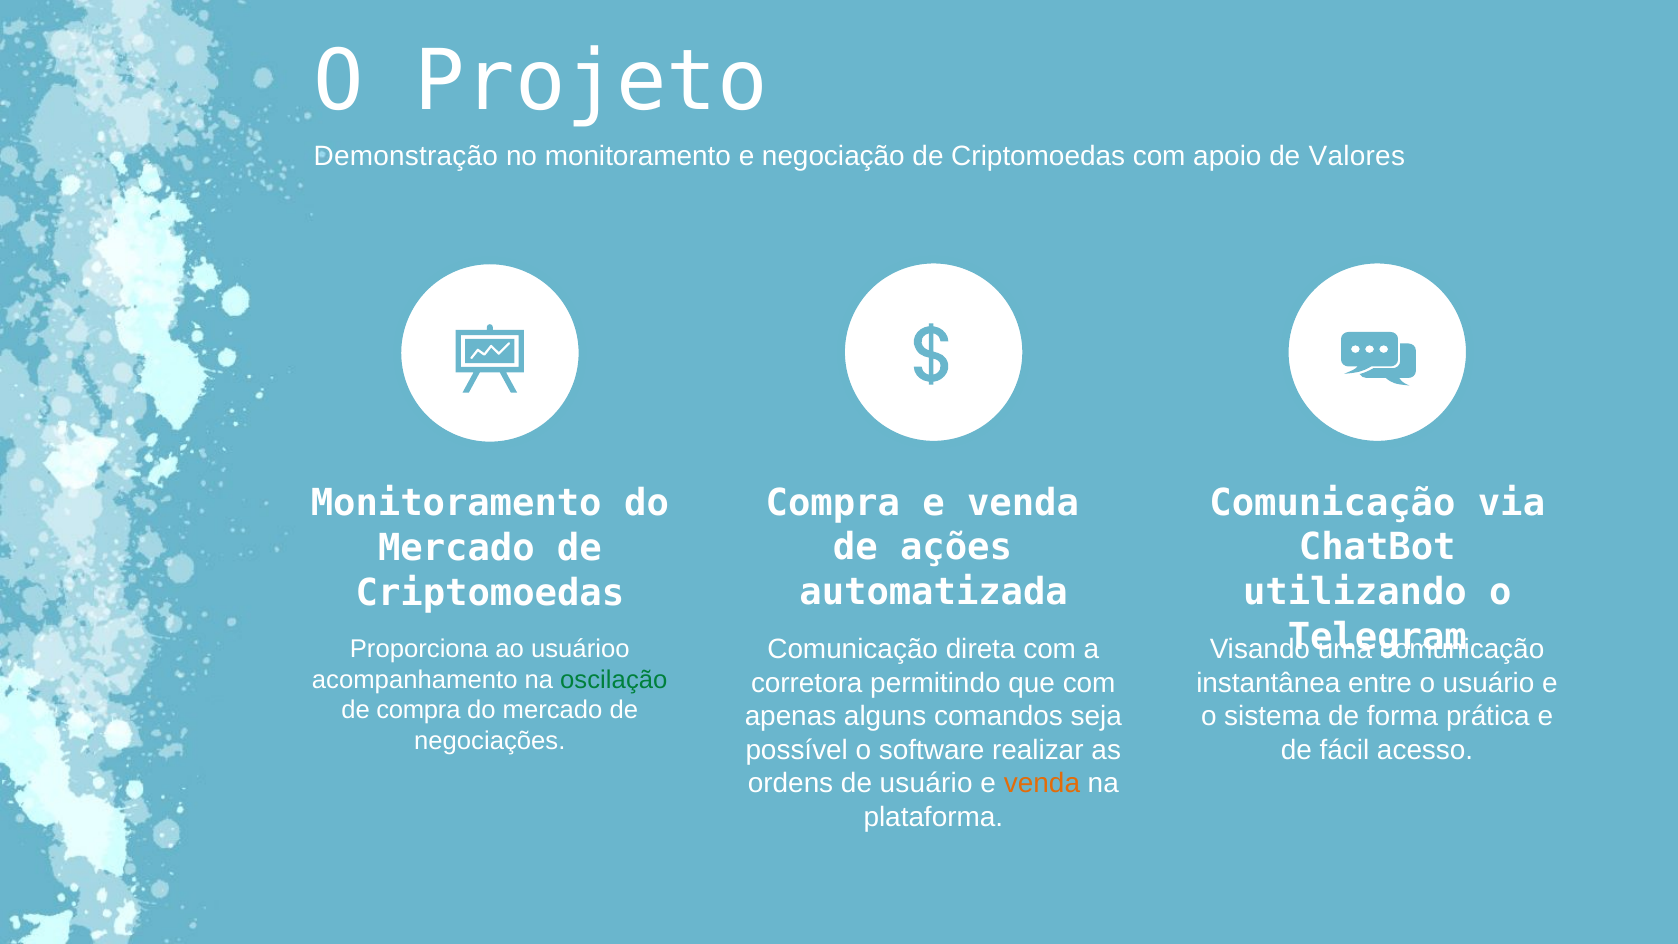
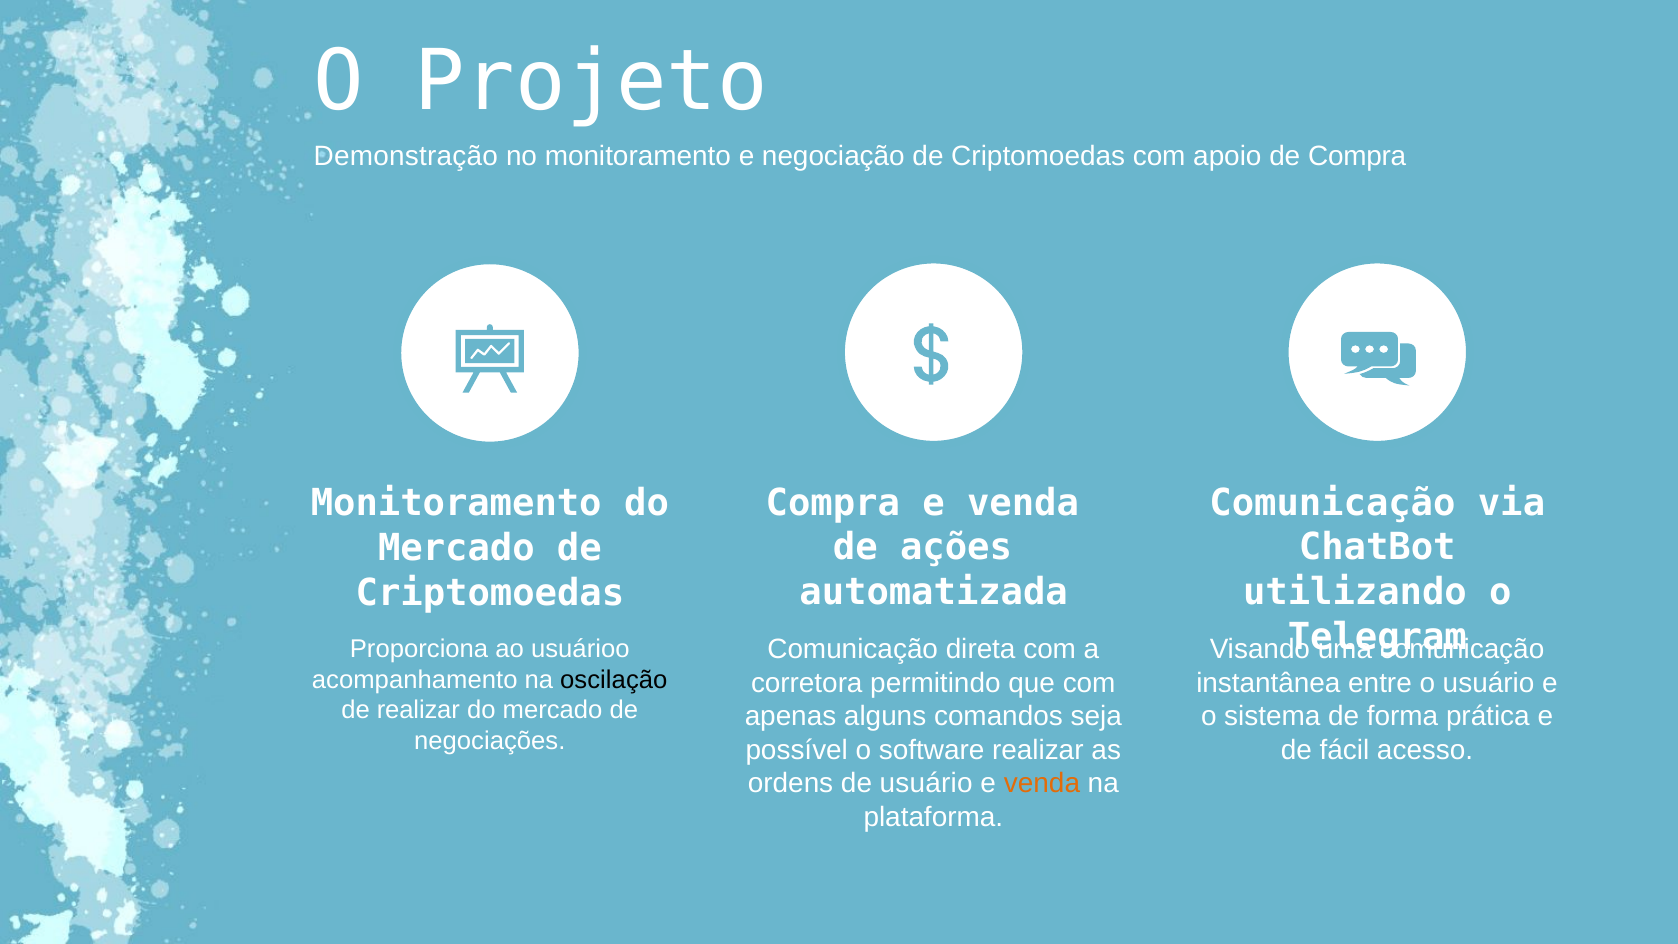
de Valores: Valores -> Compra
oscilação colour: green -> black
de compra: compra -> realizar
